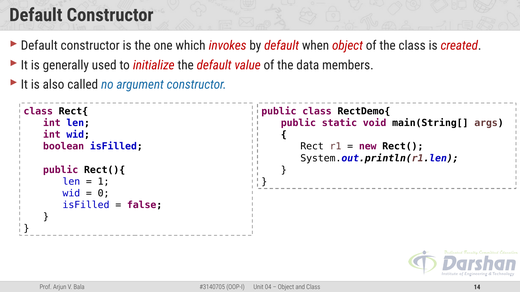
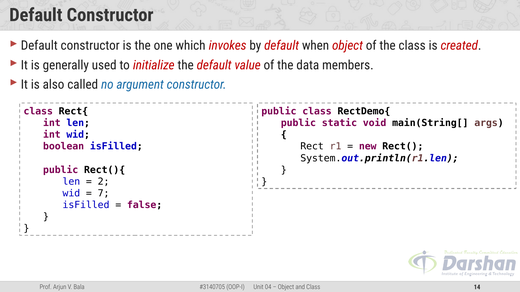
1: 1 -> 2
0: 0 -> 7
